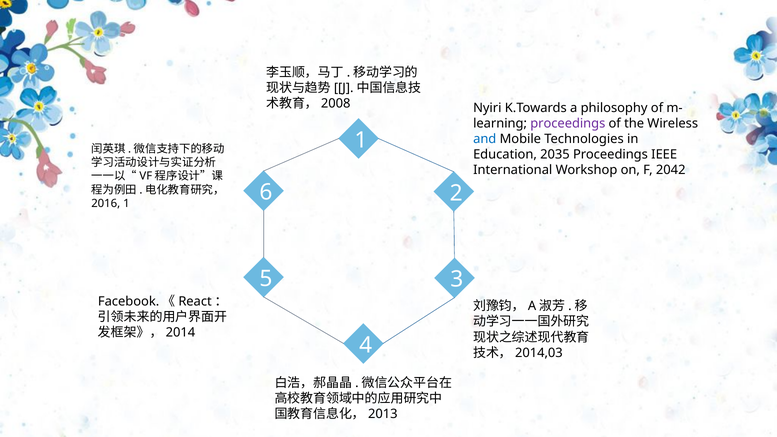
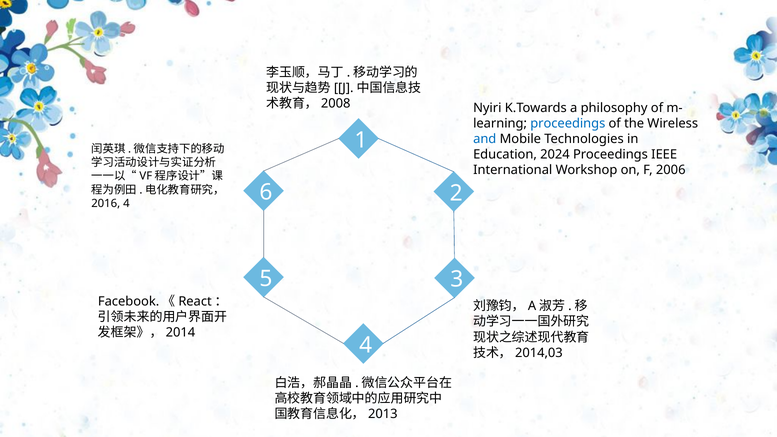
proceedings at (568, 123) colour: purple -> blue
2035: 2035 -> 2024
2042: 2042 -> 2006
1 at (126, 203): 1 -> 4
